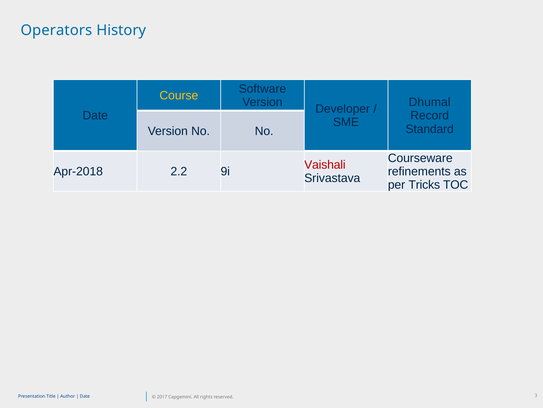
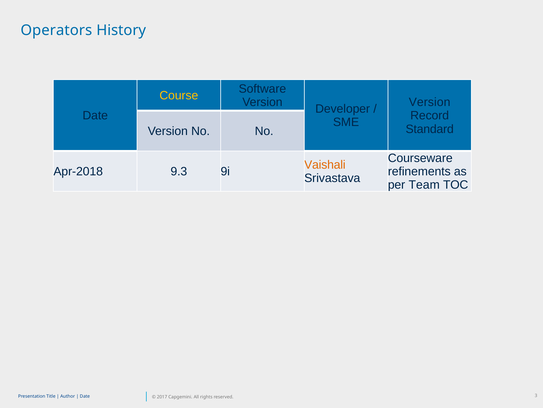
Dhumal at (430, 102): Dhumal -> Version
Vaishali colour: red -> orange
2.2: 2.2 -> 9.3
Tricks: Tricks -> Team
